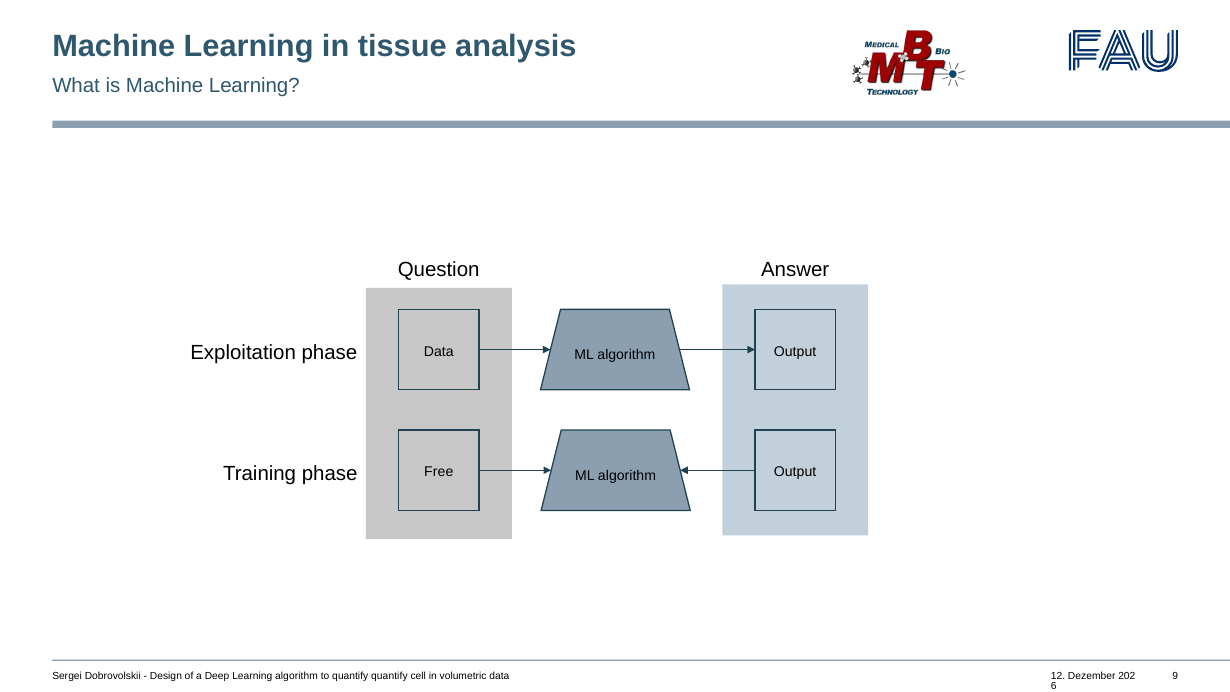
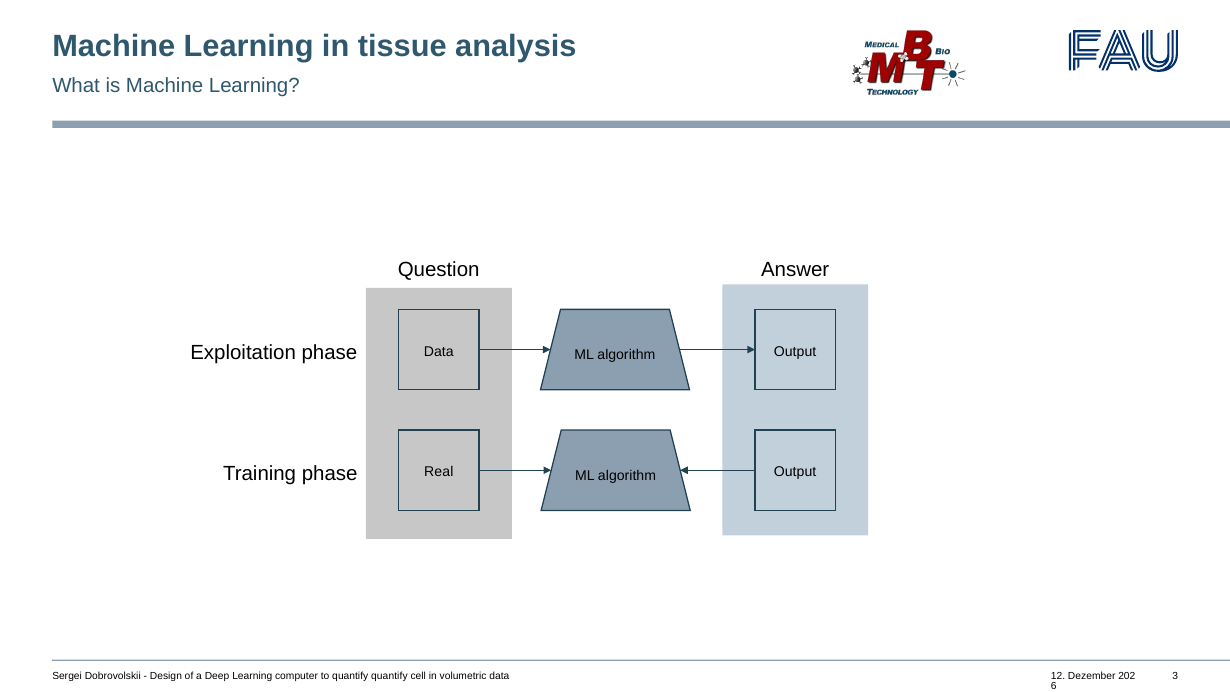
Free: Free -> Real
Learning algorithm: algorithm -> computer
9: 9 -> 3
